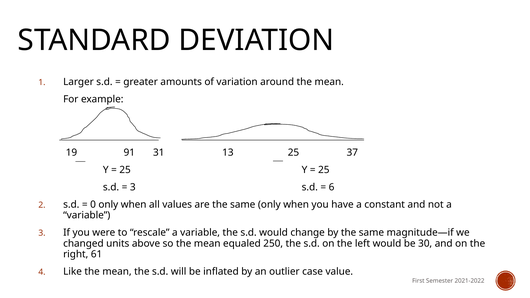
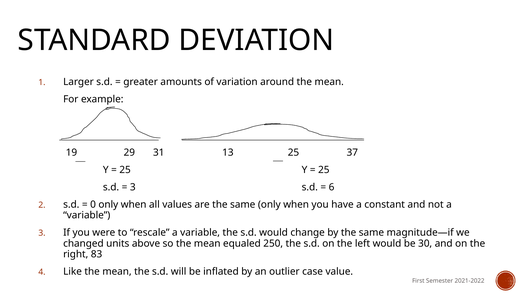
91: 91 -> 29
61: 61 -> 83
